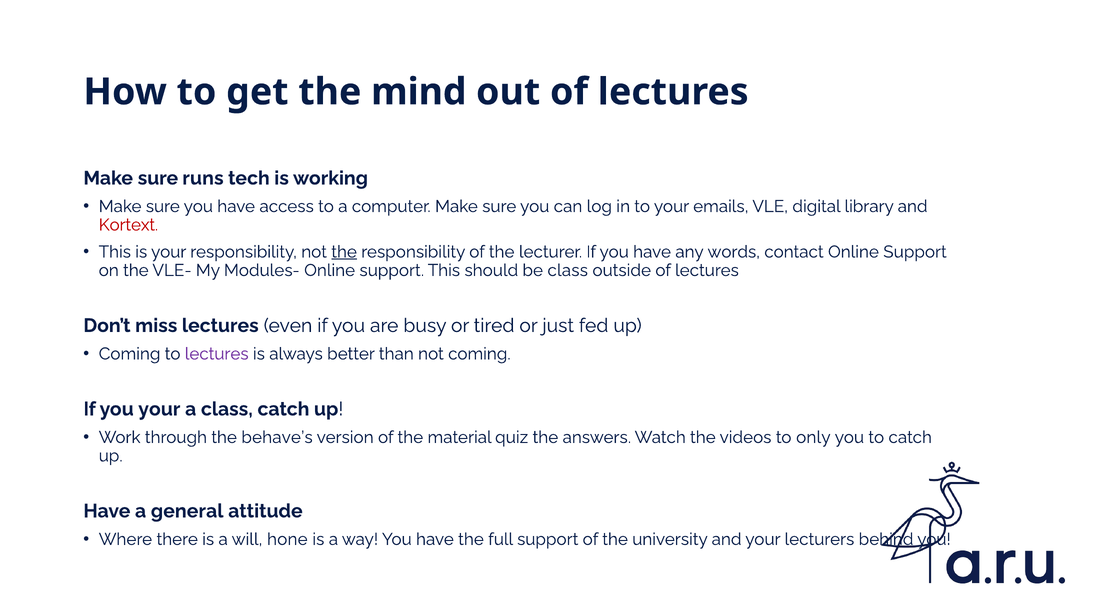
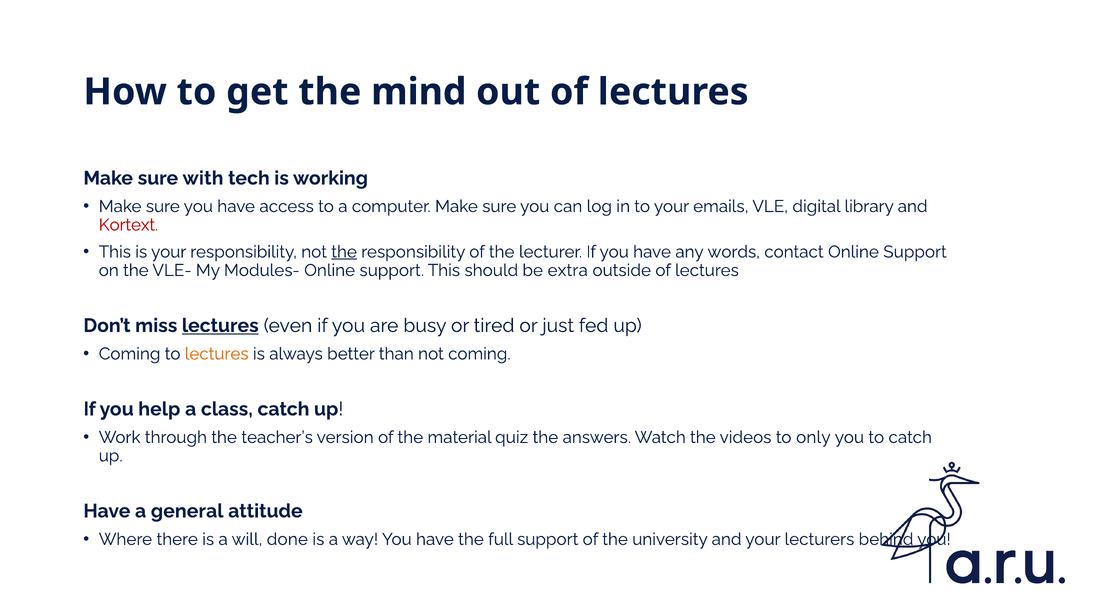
runs: runs -> with
be class: class -> extra
lectures at (220, 325) underline: none -> present
lectures at (217, 354) colour: purple -> orange
you your: your -> help
behave’s: behave’s -> teacher’s
hone: hone -> done
